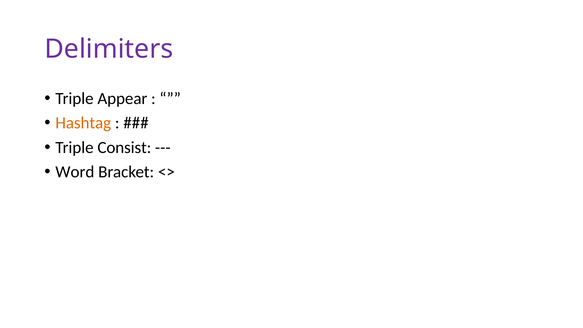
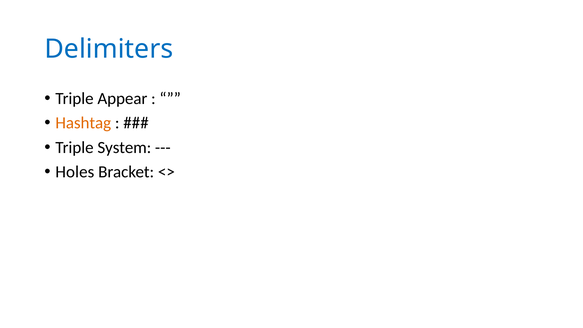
Delimiters colour: purple -> blue
Consist: Consist -> System
Word: Word -> Holes
